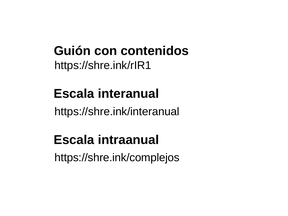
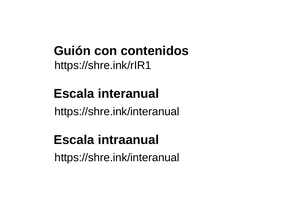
https://shre.ink/complejos at (117, 158): https://shre.ink/complejos -> https://shre.ink/interanual
